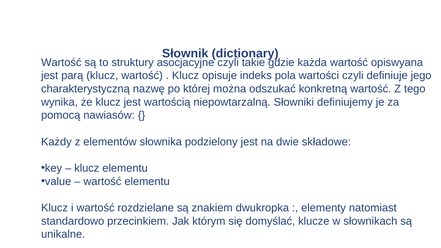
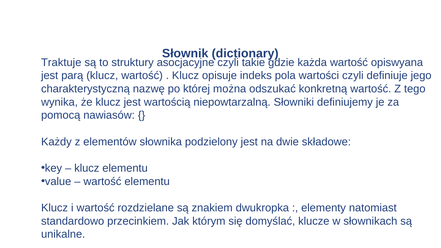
Wartość at (61, 62): Wartość -> Traktuje
